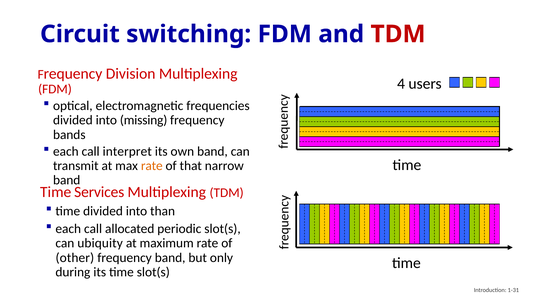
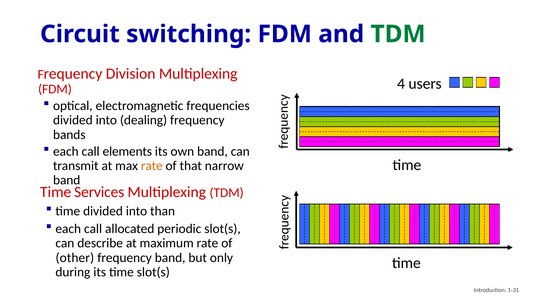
TDM at (398, 34) colour: red -> green
missing: missing -> dealing
interpret: interpret -> elements
ubiquity: ubiquity -> describe
